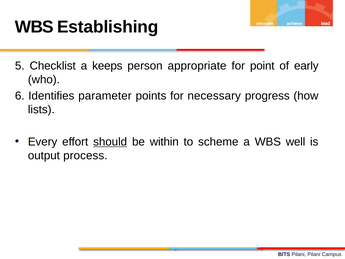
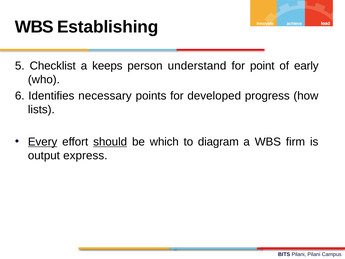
appropriate: appropriate -> understand
parameter: parameter -> necessary
necessary: necessary -> developed
Every underline: none -> present
within: within -> which
scheme: scheme -> diagram
well: well -> firm
process: process -> express
